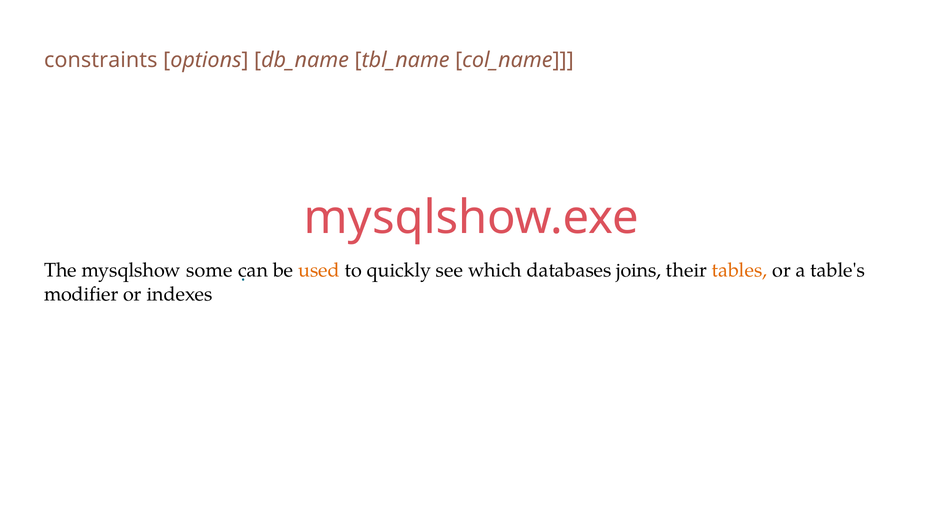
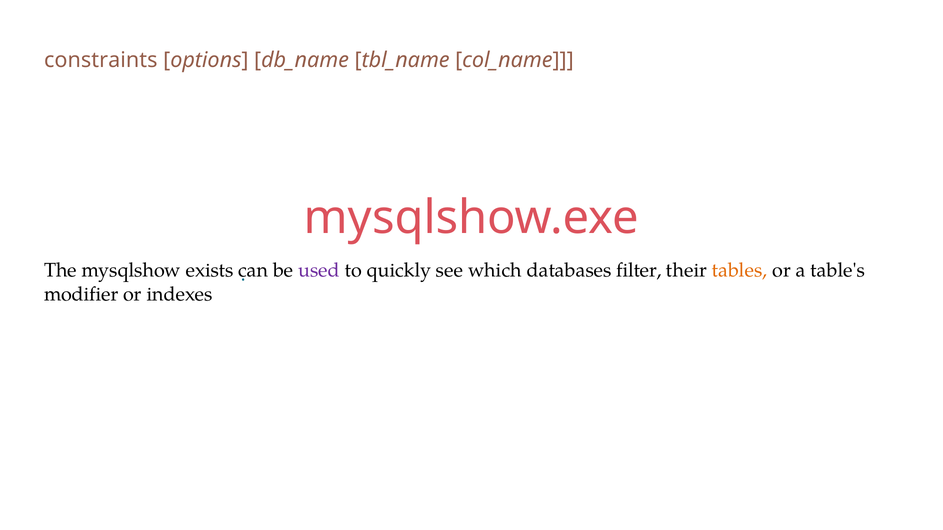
some: some -> exists
used colour: orange -> purple
joins: joins -> filter
